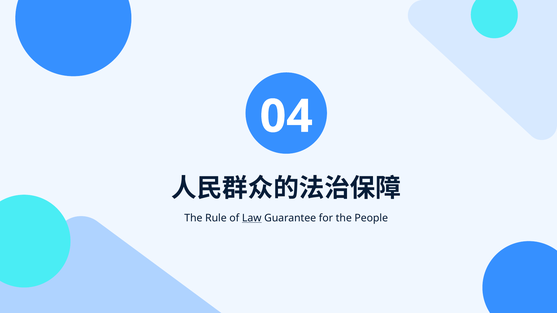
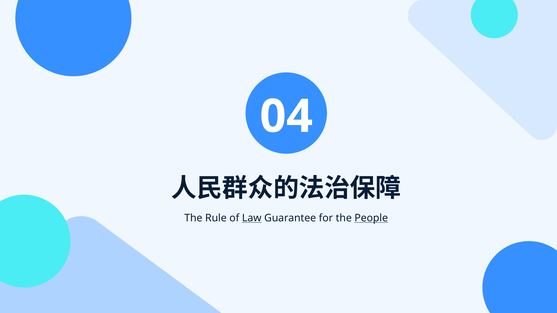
People underline: none -> present
